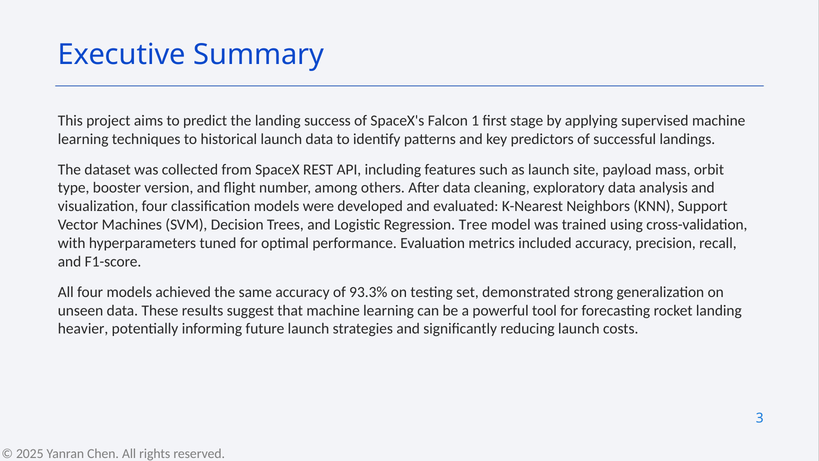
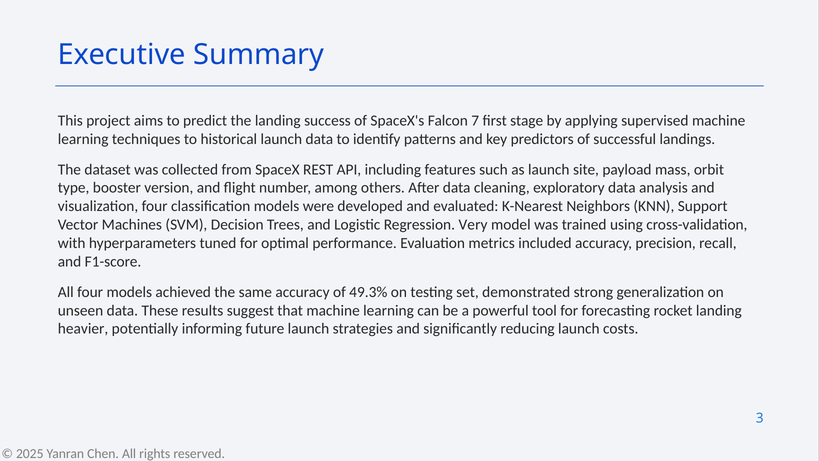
1: 1 -> 7
Tree: Tree -> Very
93.3%: 93.3% -> 49.3%
